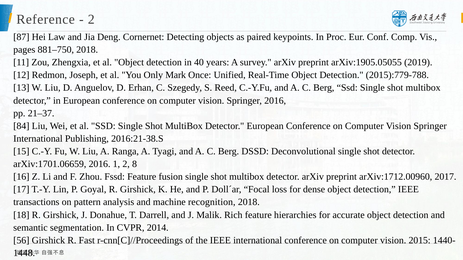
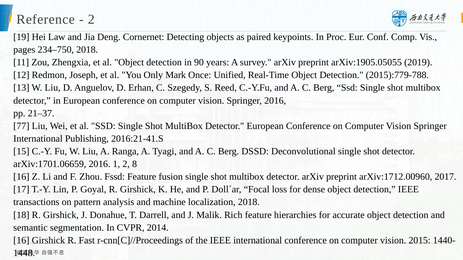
87: 87 -> 19
881–750: 881–750 -> 234–750
40: 40 -> 90
84: 84 -> 77
2016:21-38.S: 2016:21-38.S -> 2016:21-41.S
recognition: recognition -> localization
56 at (21, 241): 56 -> 16
